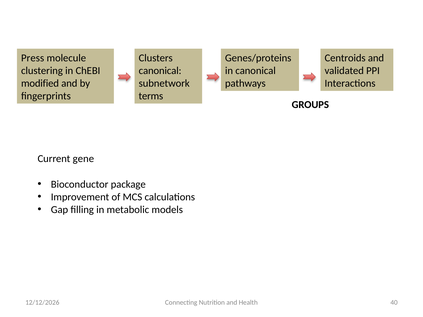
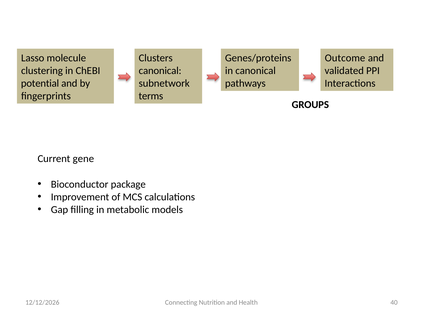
Press: Press -> Lasso
Centroids: Centroids -> Outcome
modified: modified -> potential
